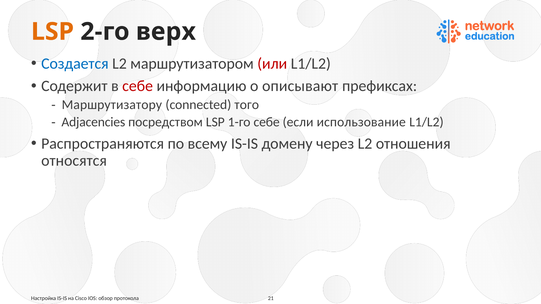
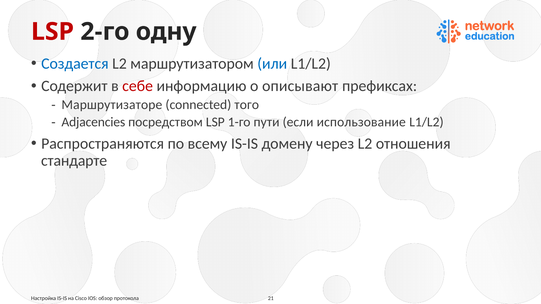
LSP at (52, 32) colour: orange -> red
верх: верх -> одну
или colour: red -> blue
Маршрутизатору: Маршрутизатору -> Маршрутизаторе
1-го себе: себе -> пути
относятся: относятся -> стандарте
